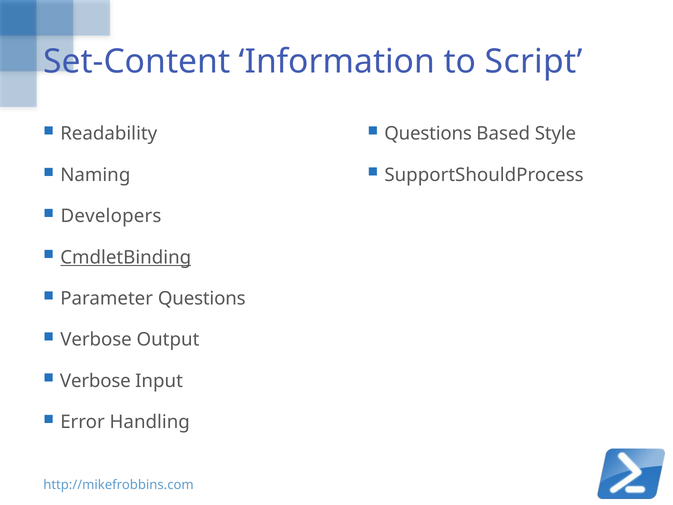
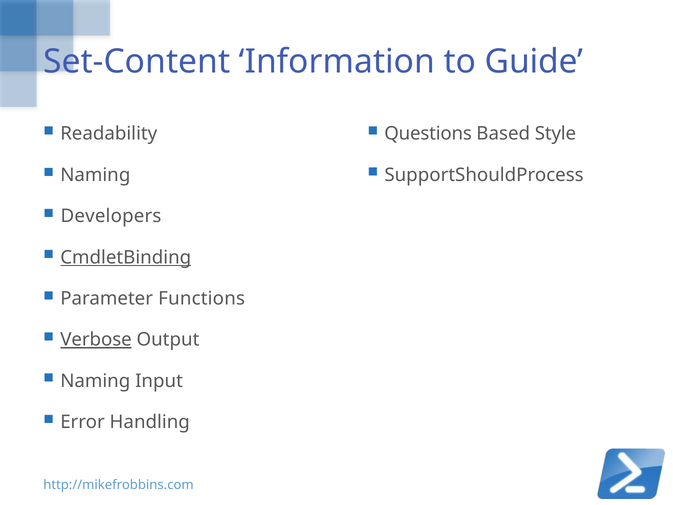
Script: Script -> Guide
Parameter Questions: Questions -> Functions
Verbose at (96, 340) underline: none -> present
Verbose at (95, 381): Verbose -> Naming
